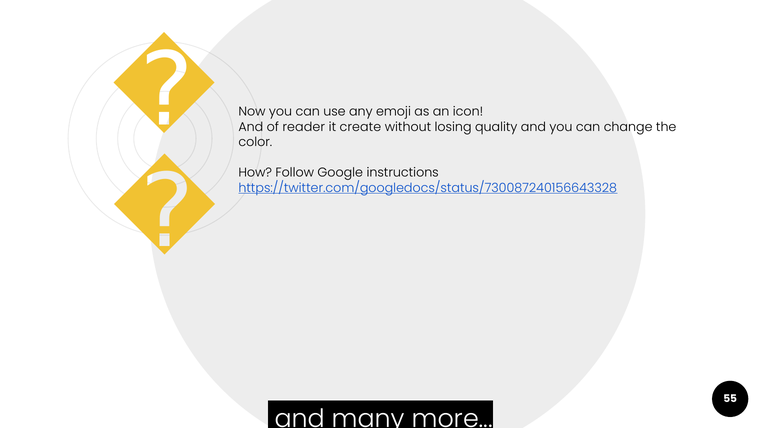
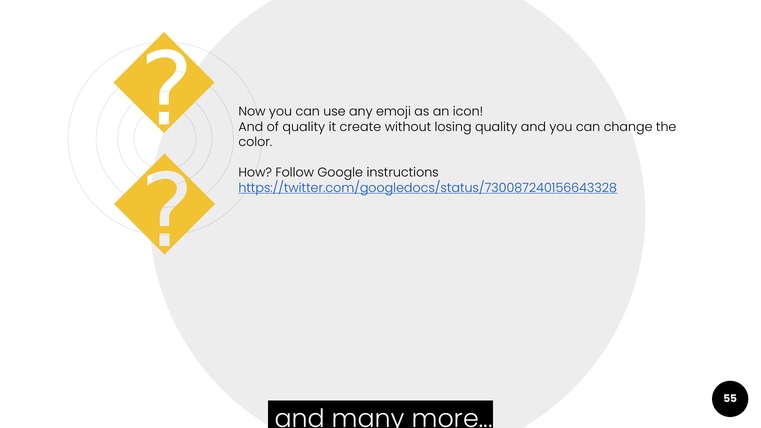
of reader: reader -> quality
